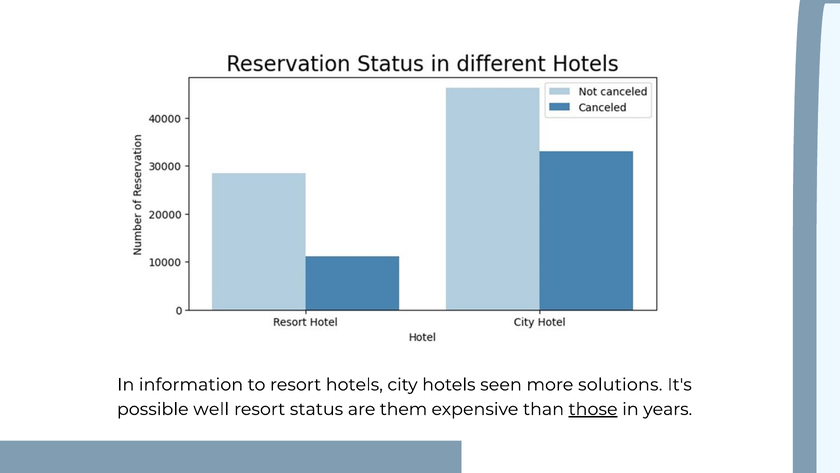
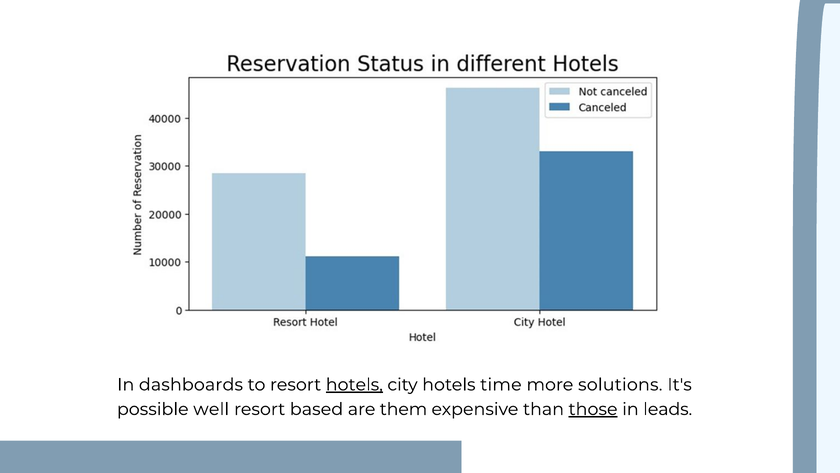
information: information -> dashboards
hotels at (354, 384) underline: none -> present
seen: seen -> time
status: status -> based
years: years -> leads
